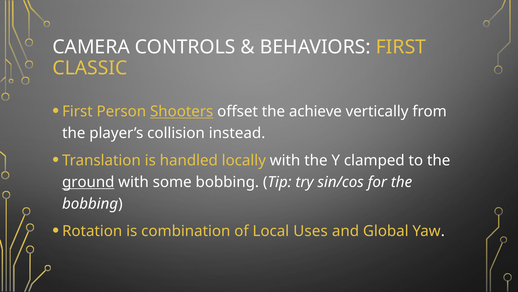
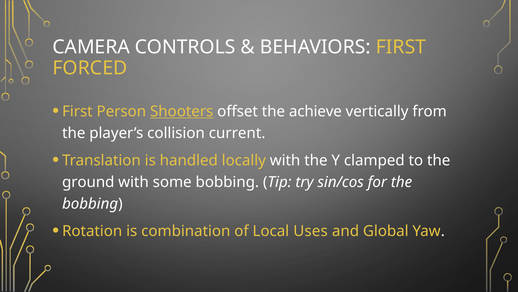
CLASSIC: CLASSIC -> FORCED
instead: instead -> current
ground underline: present -> none
